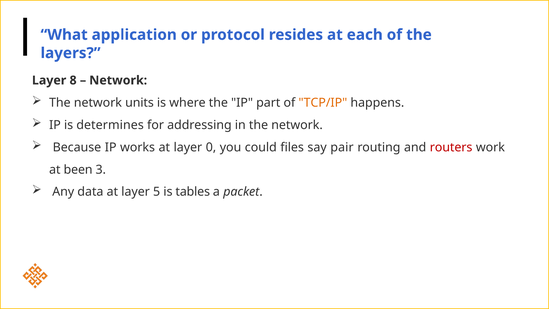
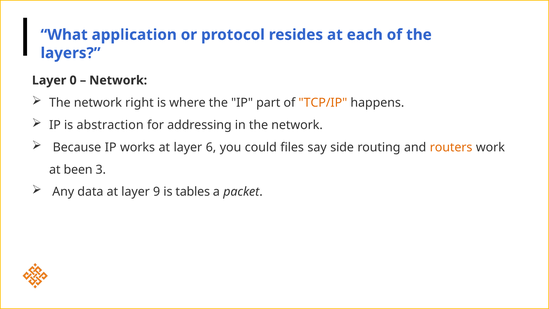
8: 8 -> 0
units: units -> right
determines: determines -> abstraction
0: 0 -> 6
pair: pair -> side
routers colour: red -> orange
5: 5 -> 9
